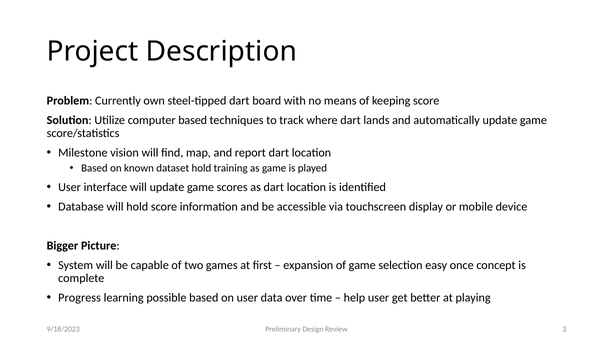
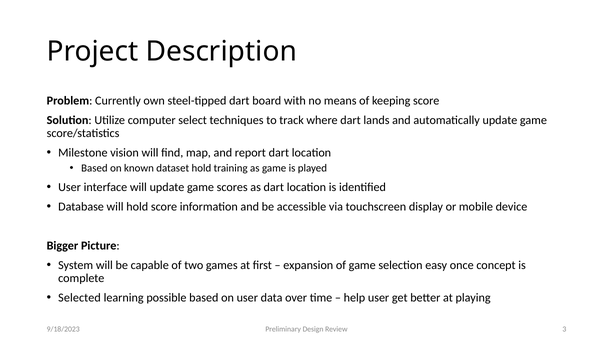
computer based: based -> select
Progress: Progress -> Selected
